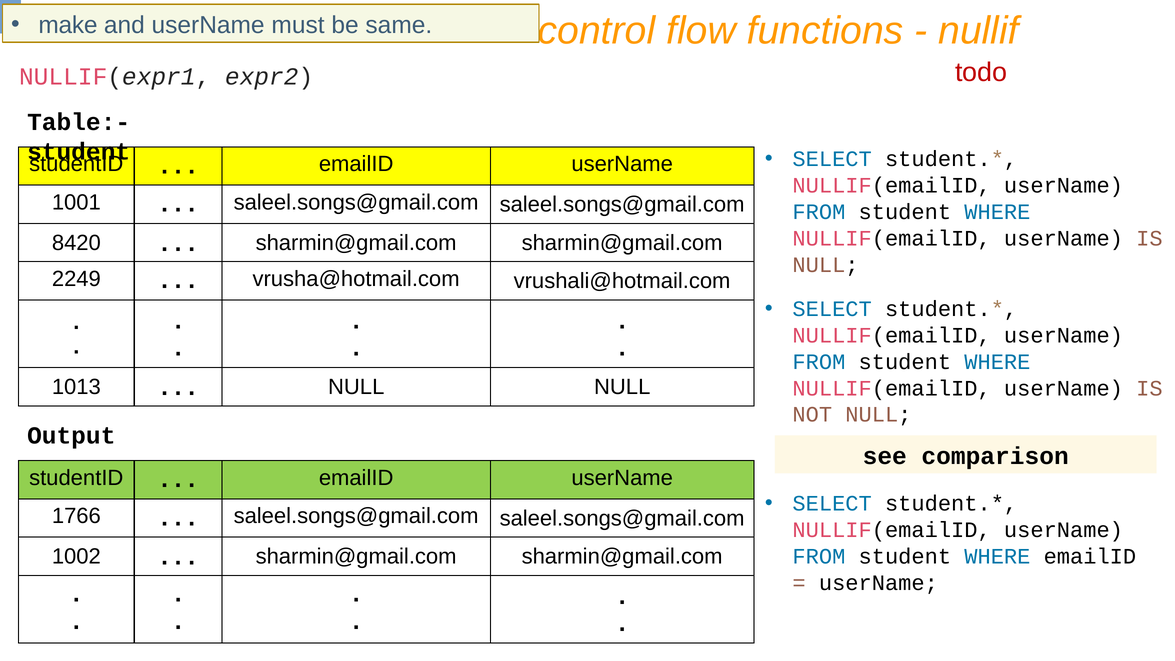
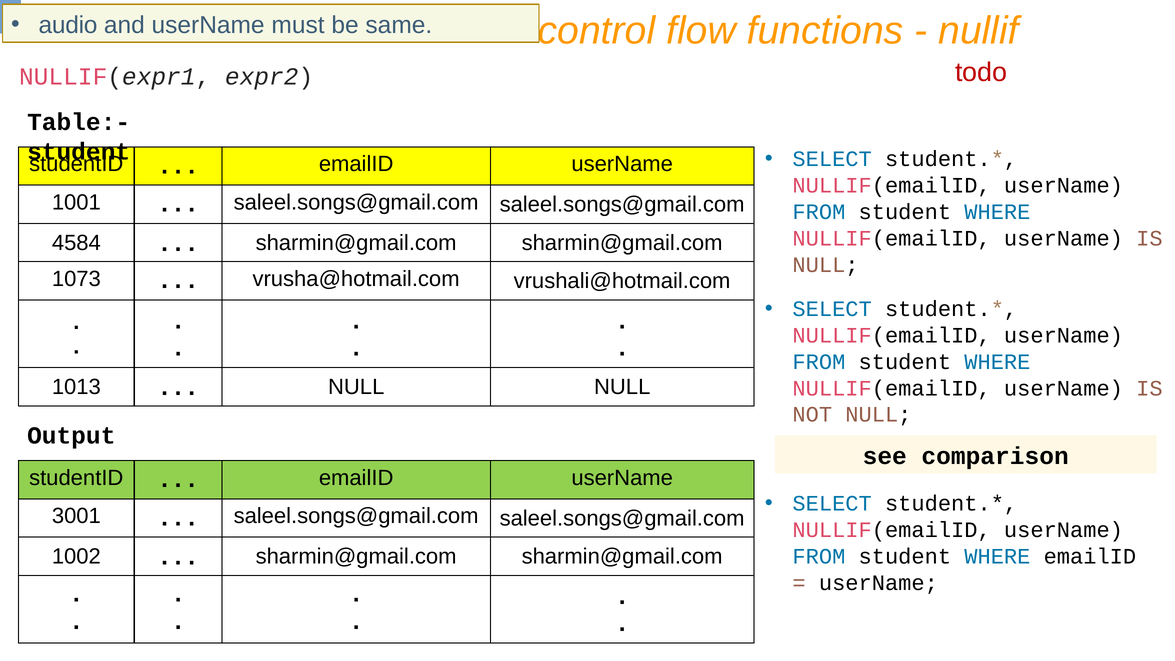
make: make -> audio
8420: 8420 -> 4584
2249: 2249 -> 1073
1766: 1766 -> 3001
